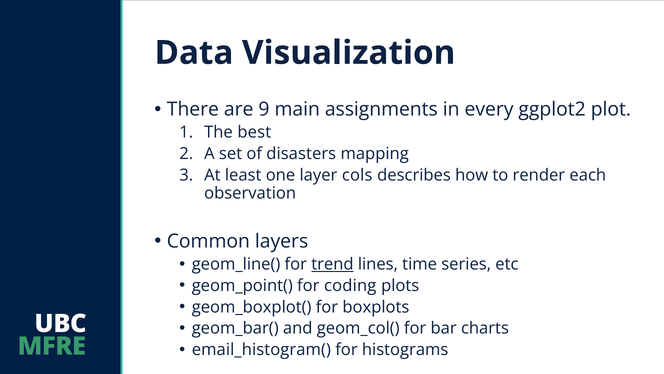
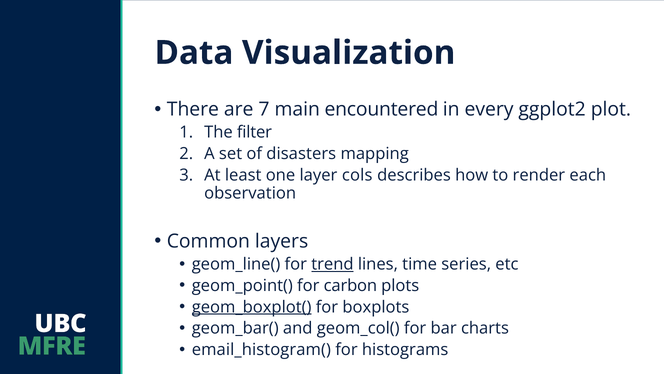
9: 9 -> 7
assignments: assignments -> encountered
best: best -> filter
coding: coding -> carbon
geom_boxplot( underline: none -> present
